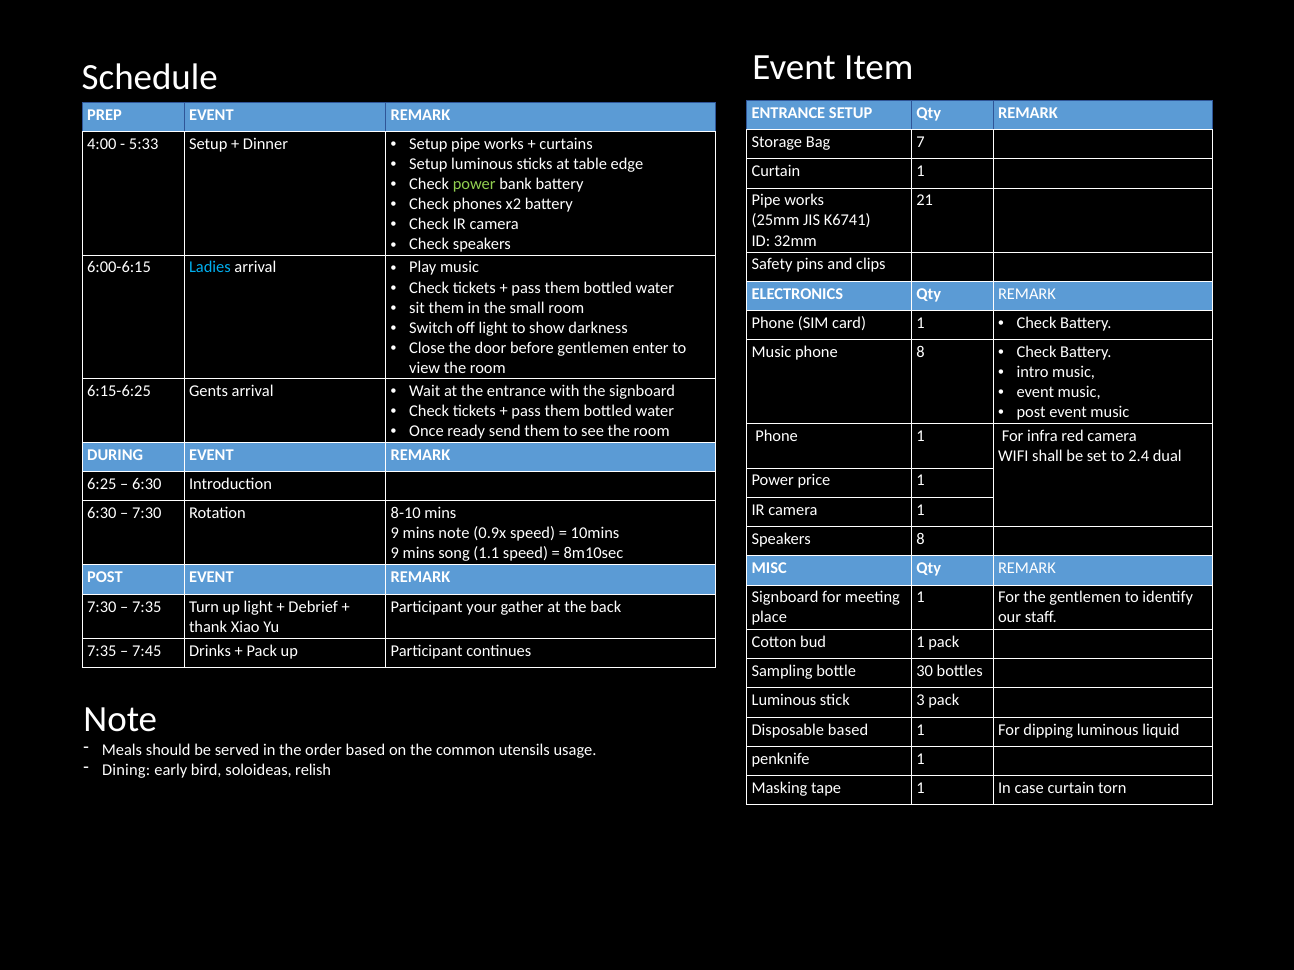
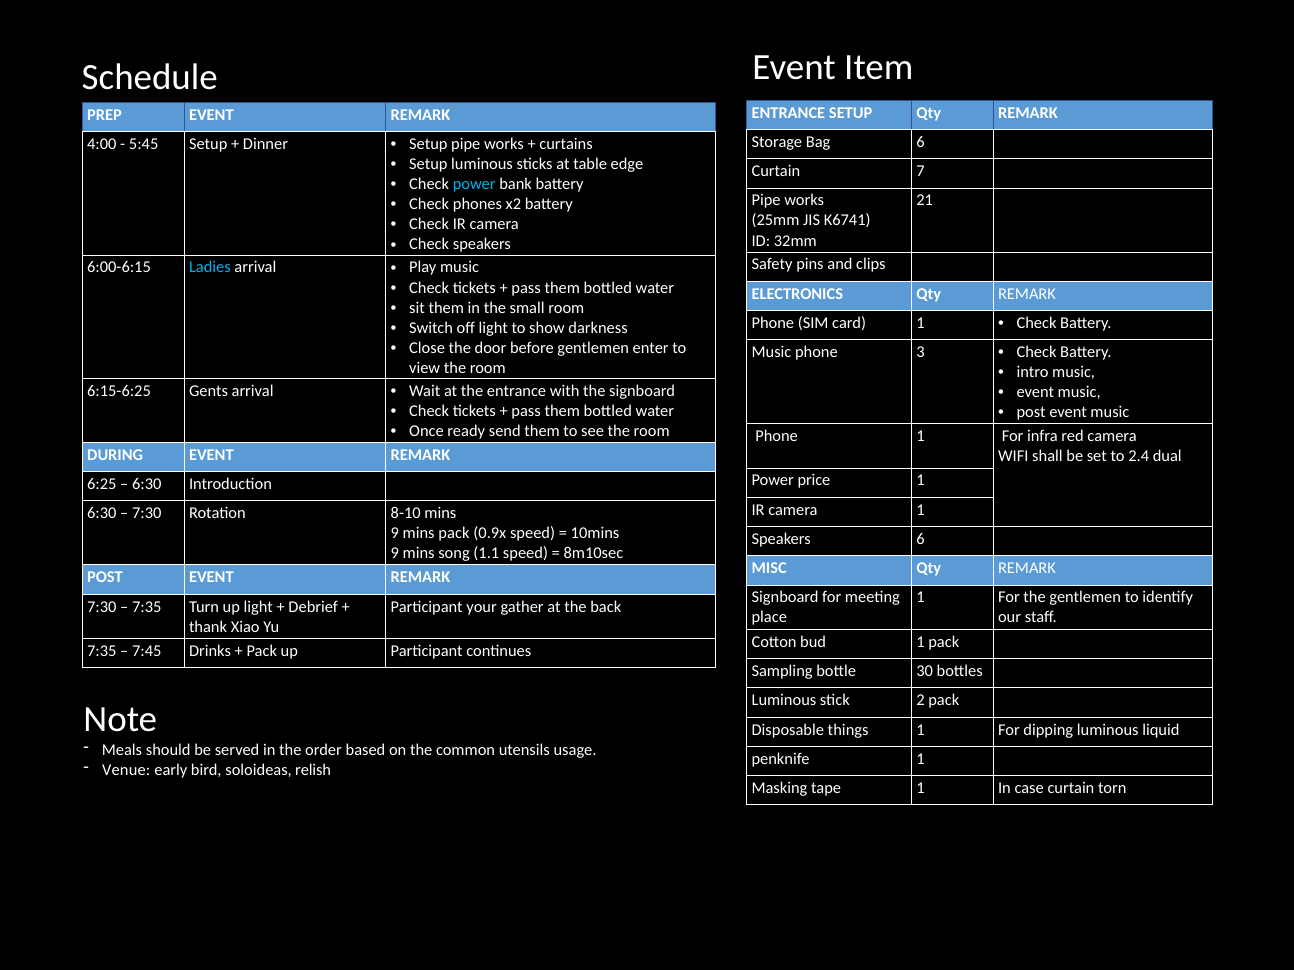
Bag 7: 7 -> 6
5:33: 5:33 -> 5:45
Curtain 1: 1 -> 7
power at (474, 185) colour: light green -> light blue
phone 8: 8 -> 3
mins note: note -> pack
Speakers 8: 8 -> 6
3: 3 -> 2
Disposable based: based -> things
Dining: Dining -> Venue
